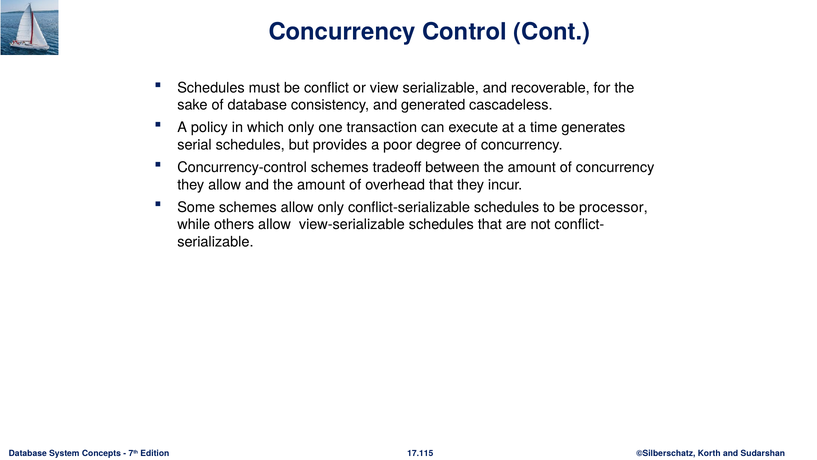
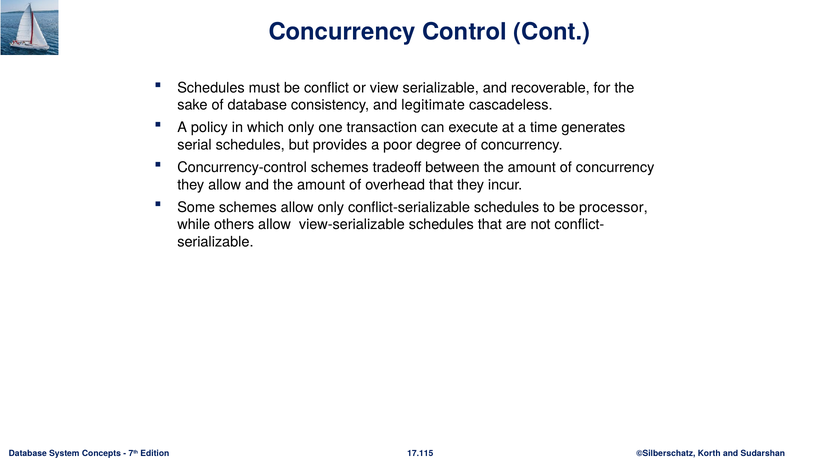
generated: generated -> legitimate
